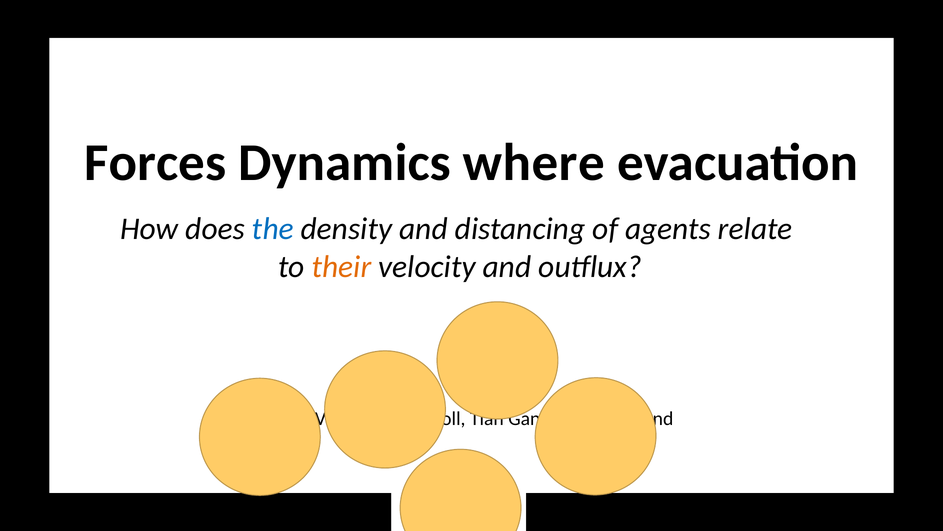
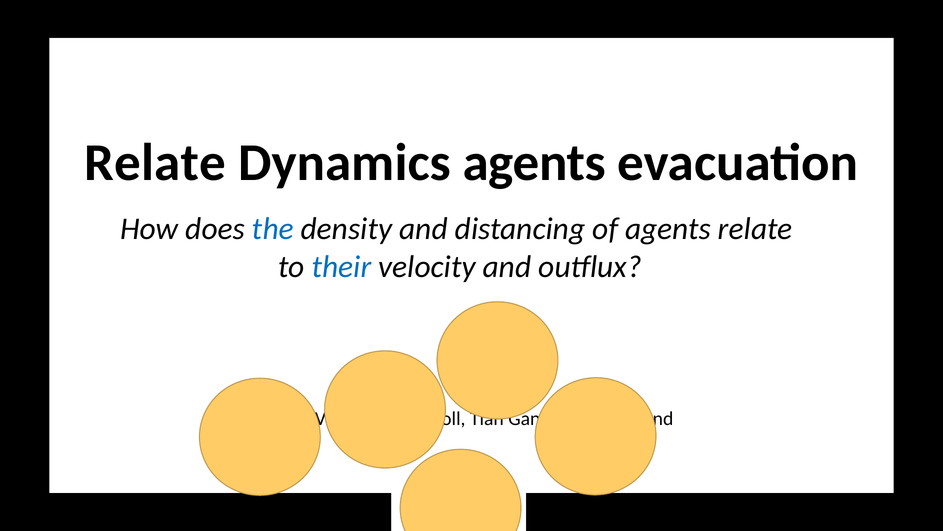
Forces at (155, 162): Forces -> Relate
Dynamics where: where -> agents
their colour: orange -> blue
